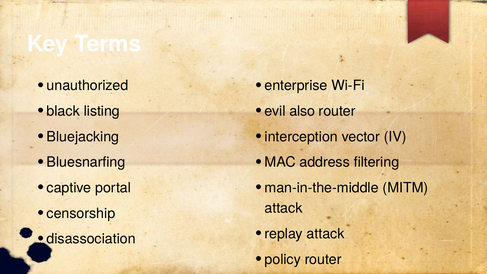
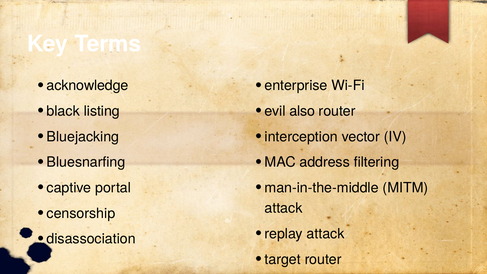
unauthorized: unauthorized -> acknowledge
policy: policy -> target
